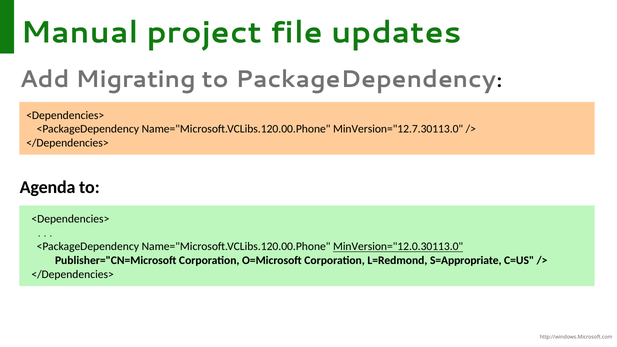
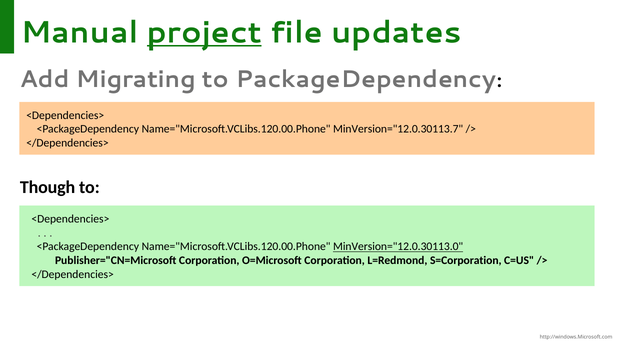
project underline: none -> present
MinVersion="12.7.30113.0: MinVersion="12.7.30113.0 -> MinVersion="12.0.30113.7
Agenda: Agenda -> Though
S=Appropriate: S=Appropriate -> S=Corporation
